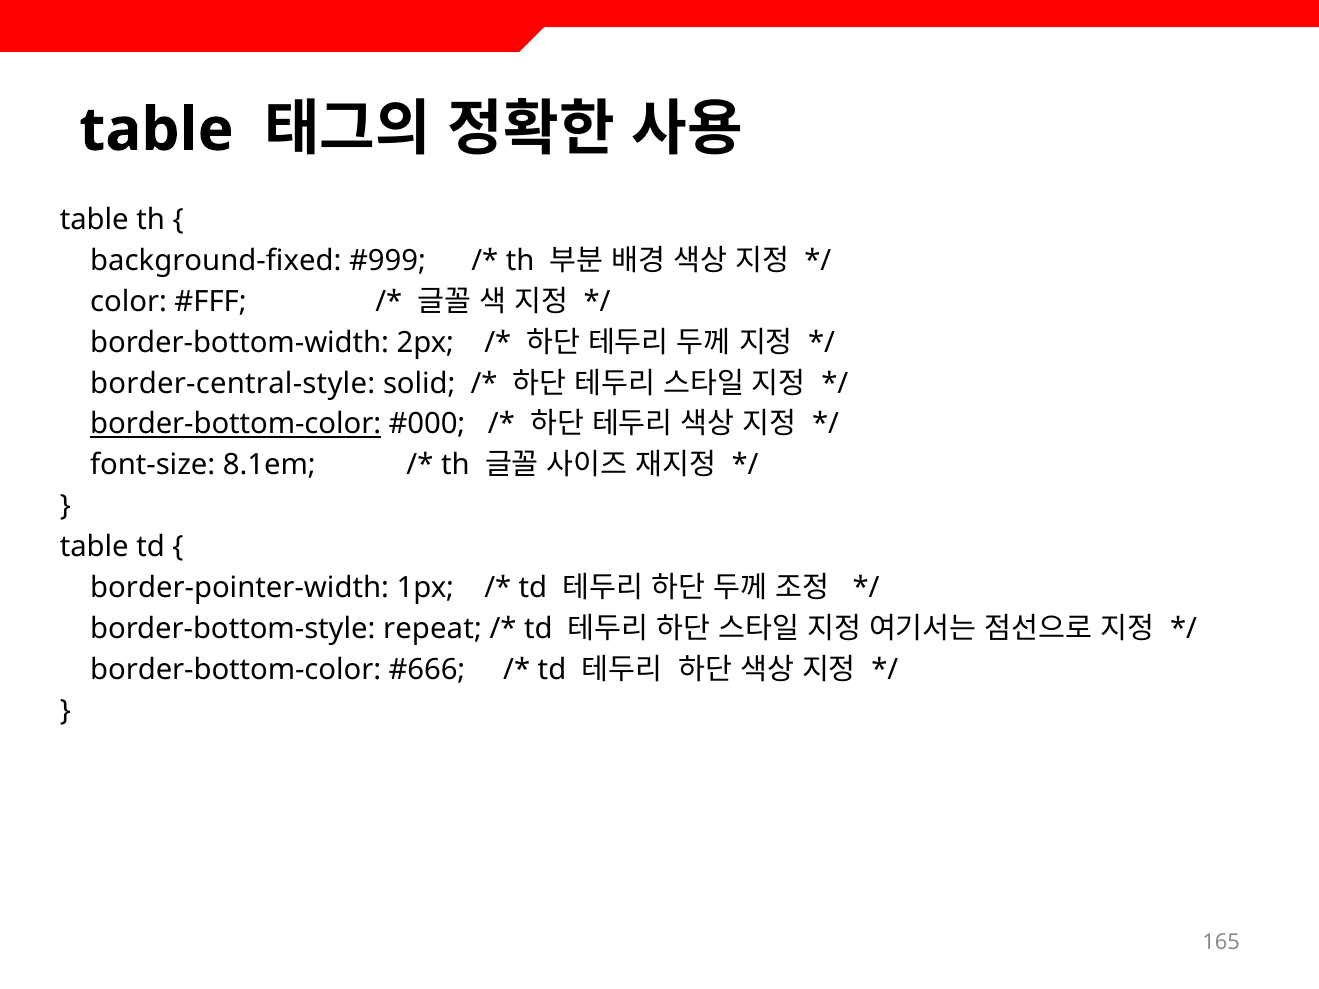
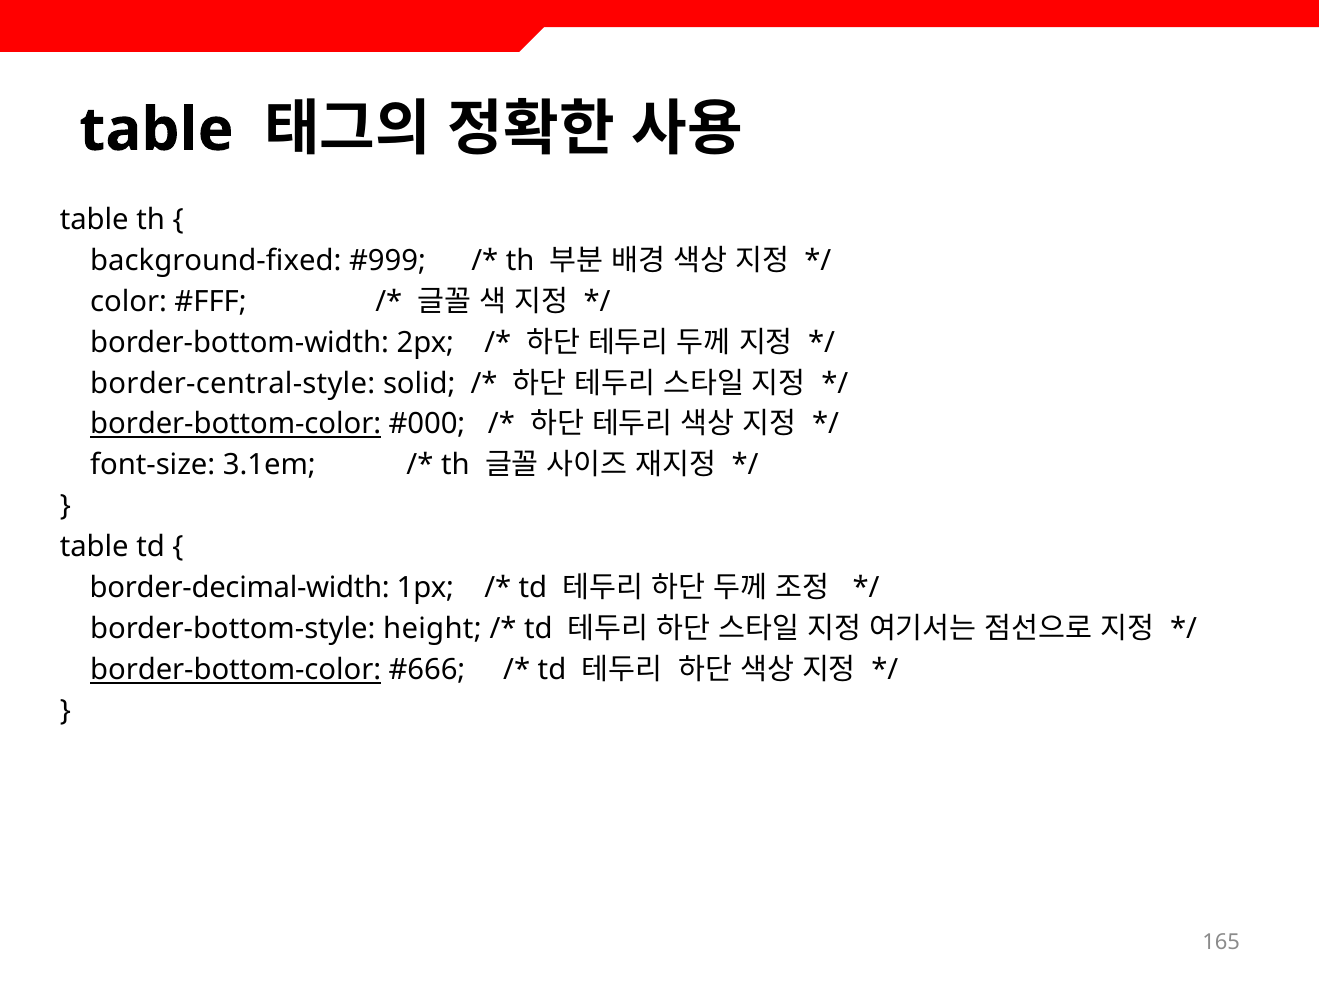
8.1em: 8.1em -> 3.1em
border-pointer-width: border-pointer-width -> border-decimal-width
repeat: repeat -> height
border-bottom-color at (236, 670) underline: none -> present
